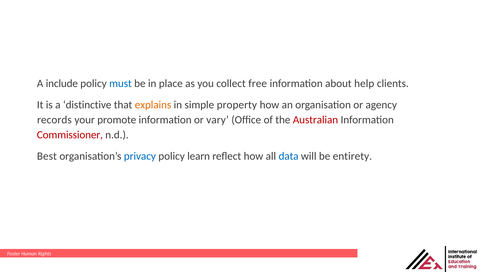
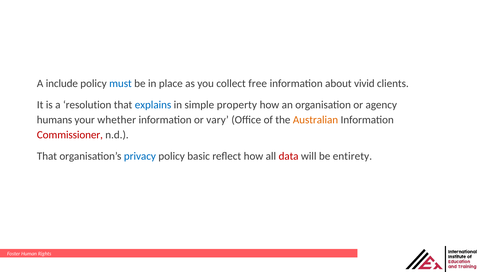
help: help -> vivid
distinctive: distinctive -> resolution
explains colour: orange -> blue
records: records -> humans
promote: promote -> whether
Australian colour: red -> orange
Best at (47, 156): Best -> That
learn: learn -> basic
data colour: blue -> red
